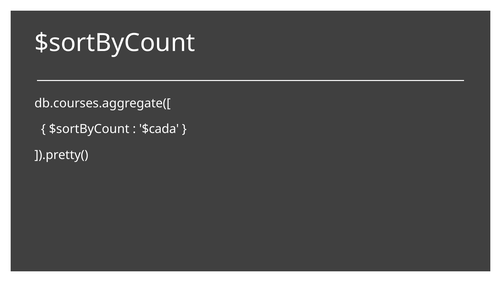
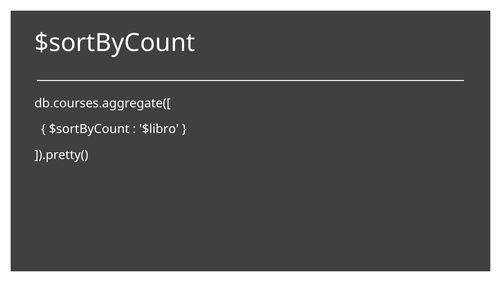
$cada: $cada -> $libro
